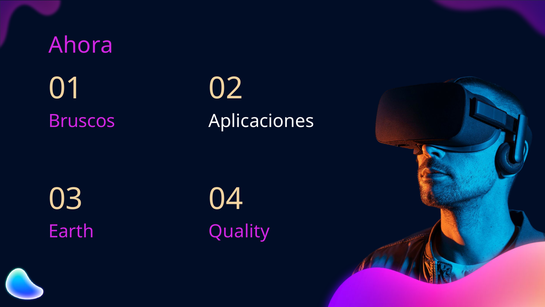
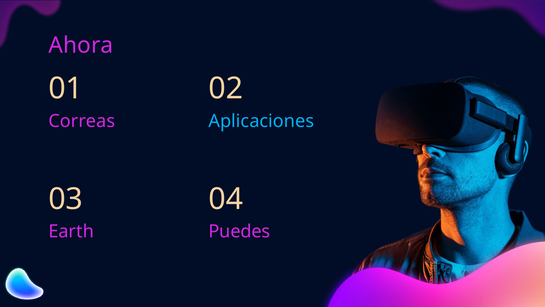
Bruscos: Bruscos -> Correas
Aplicaciones colour: white -> light blue
Quality: Quality -> Puedes
